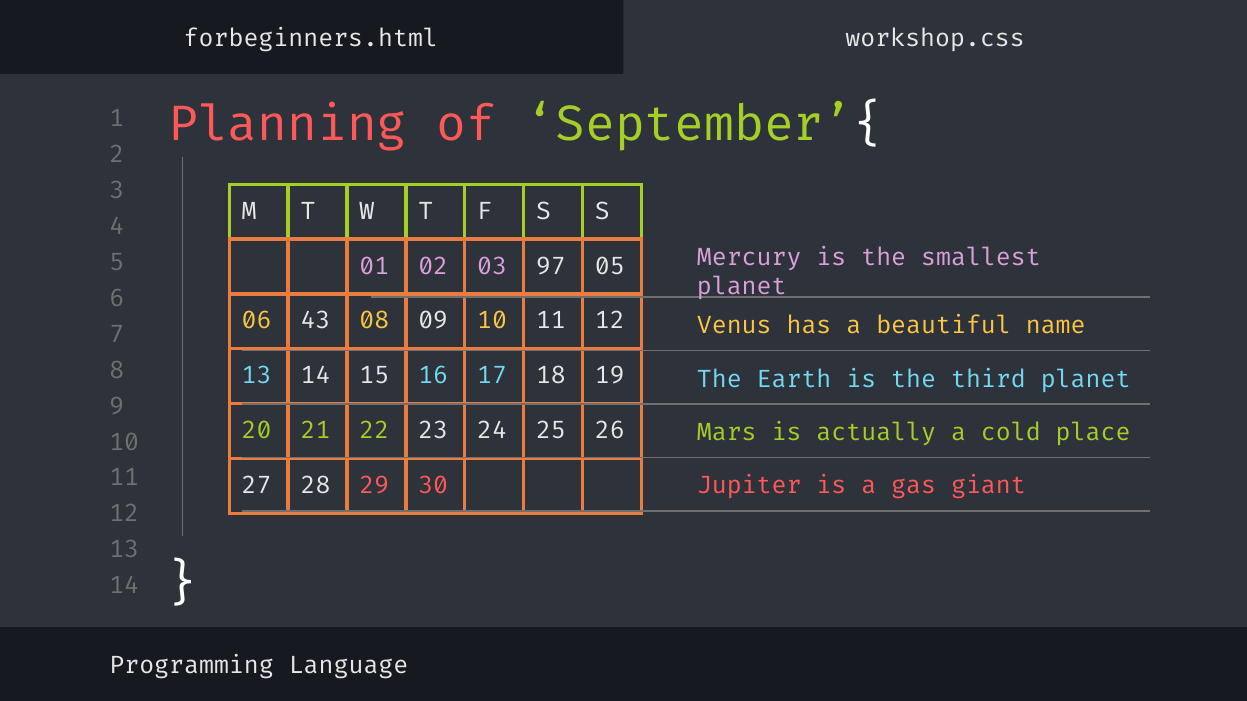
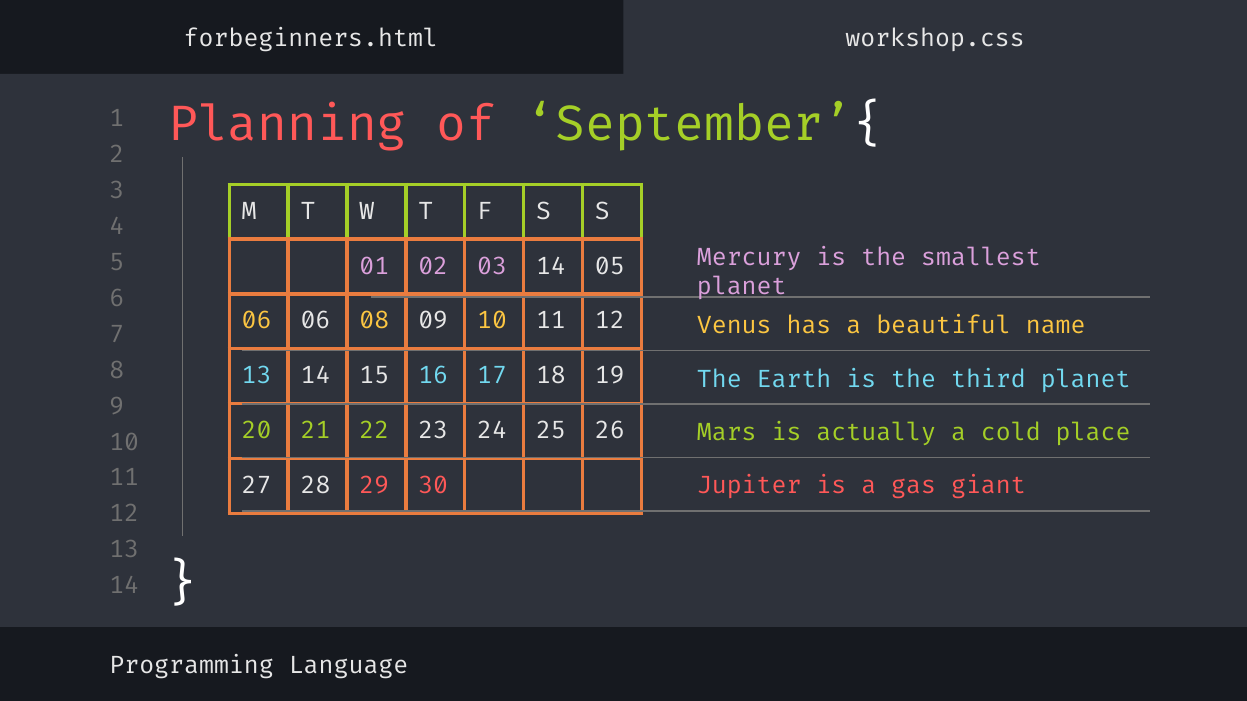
03 97: 97 -> 14
06 43: 43 -> 06
